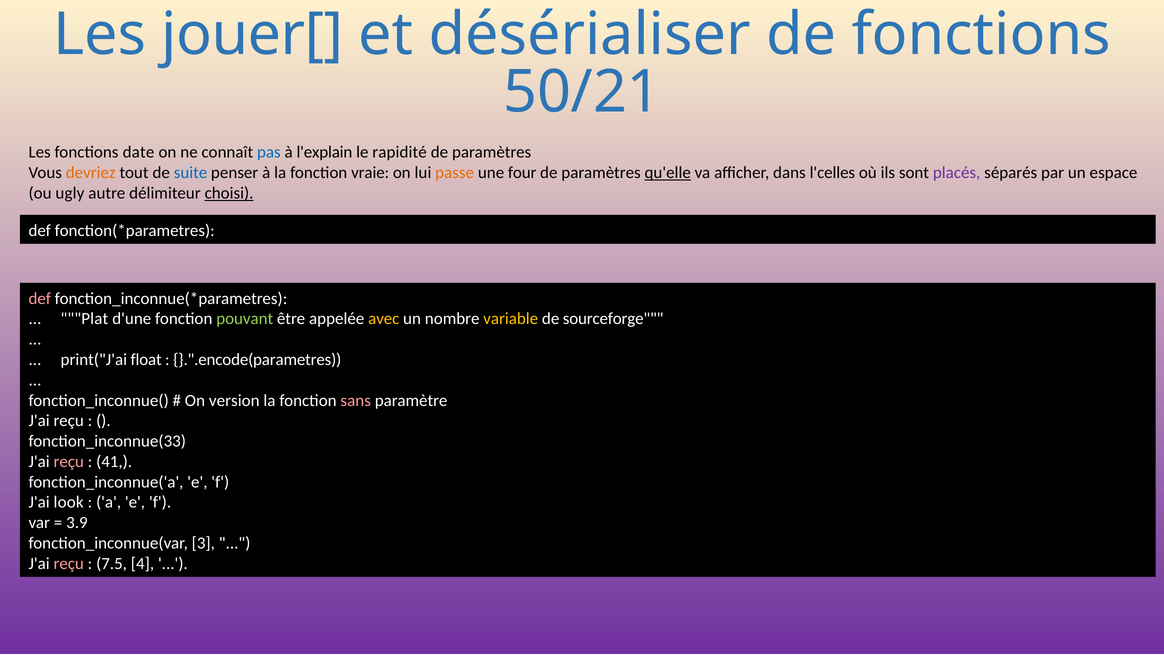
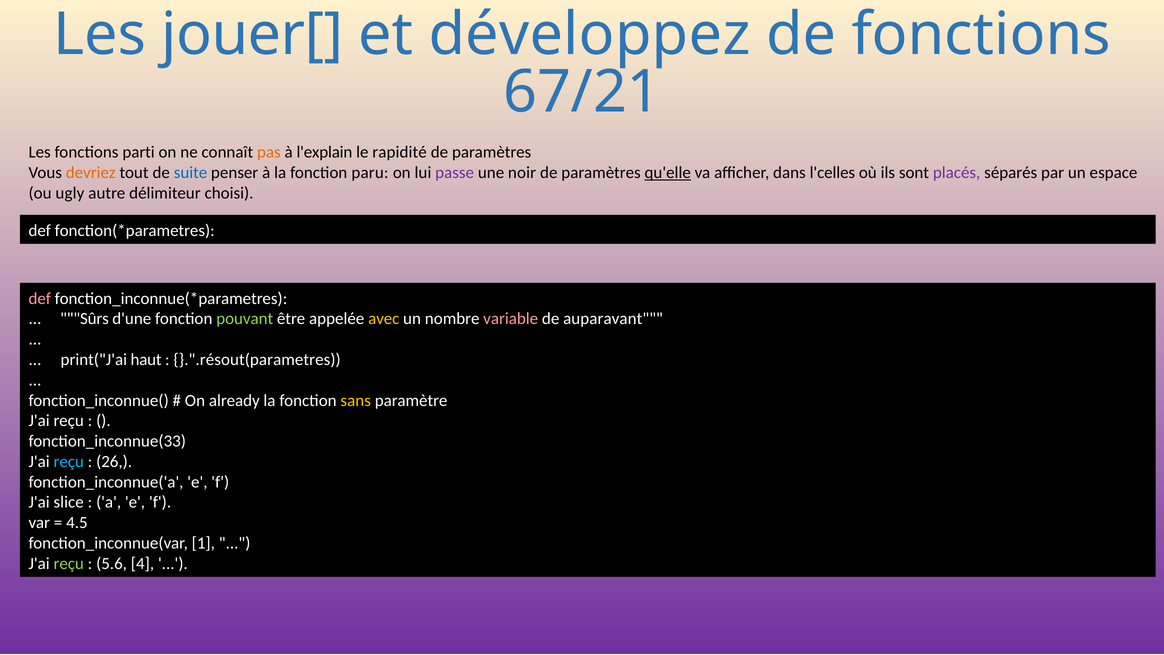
désérialiser: désérialiser -> développez
50/21: 50/21 -> 67/21
date: date -> parti
pas colour: blue -> orange
vraie: vraie -> paru
passe colour: orange -> purple
four: four -> noir
choisi underline: present -> none
Plat: Plat -> Sûrs
variable colour: yellow -> pink
sourceforge: sourceforge -> auparavant
float: float -> haut
}.".encode(parametres: }.".encode(parametres -> }.".résout(parametres
version: version -> already
sans colour: pink -> yellow
reçu at (69, 461) colour: pink -> light blue
41: 41 -> 26
look: look -> slice
3.9: 3.9 -> 4.5
3: 3 -> 1
reçu at (69, 563) colour: pink -> light green
7.5: 7.5 -> 5.6
